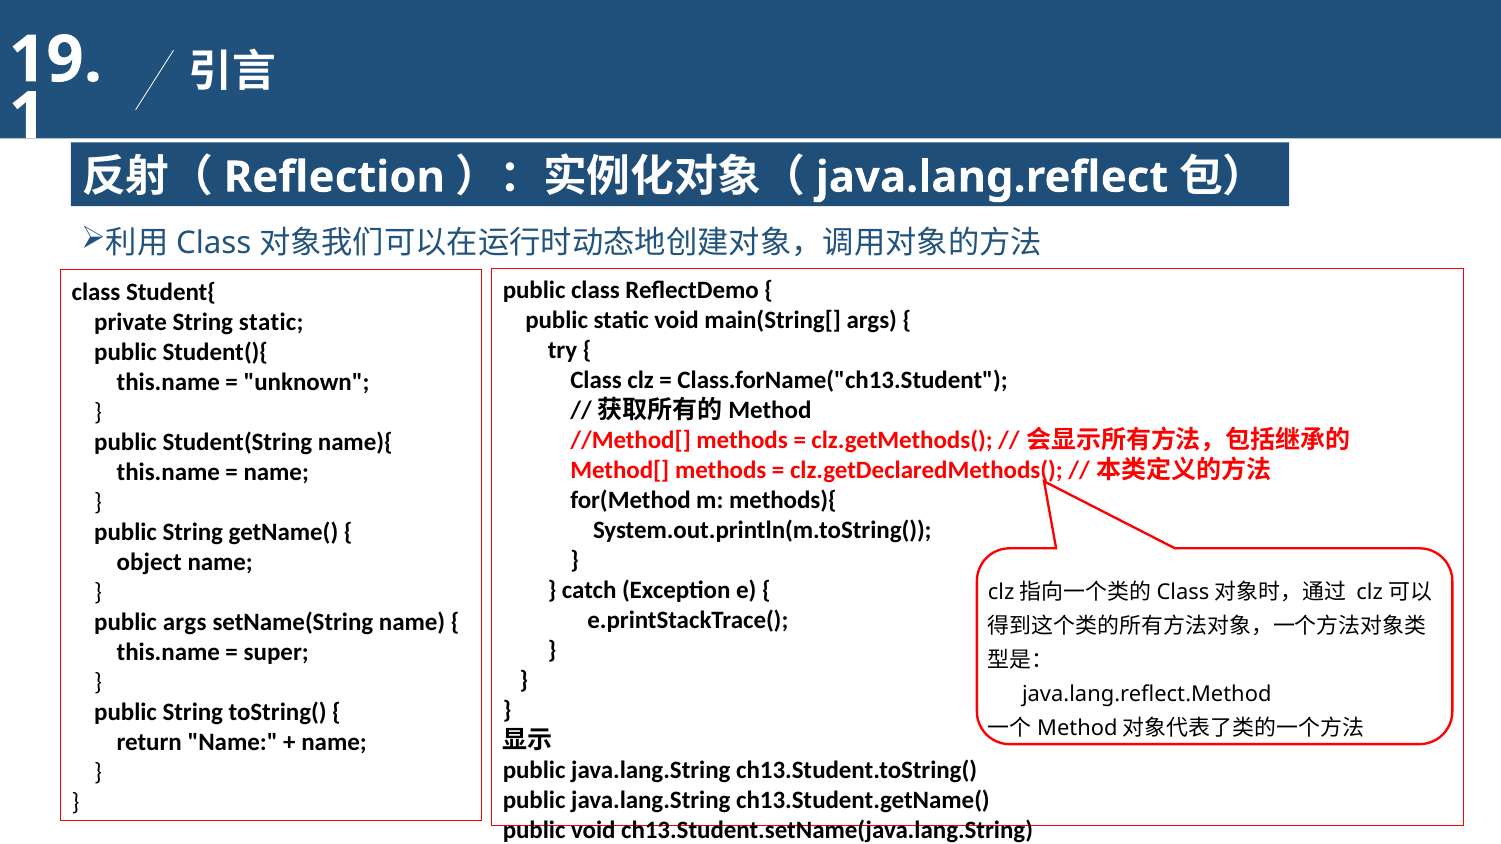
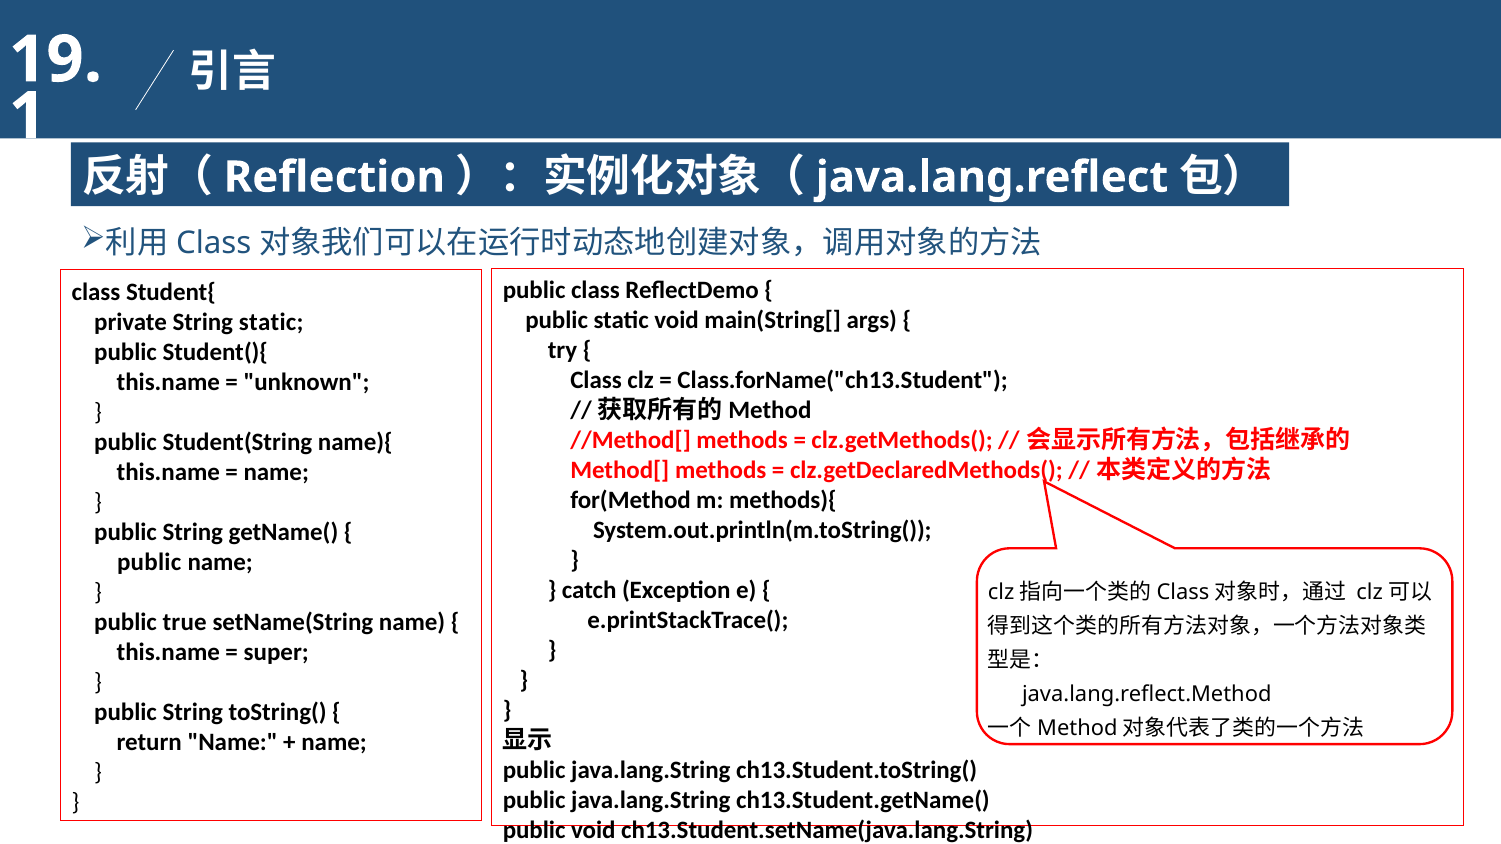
object at (149, 562): object -> public
public args: args -> true
